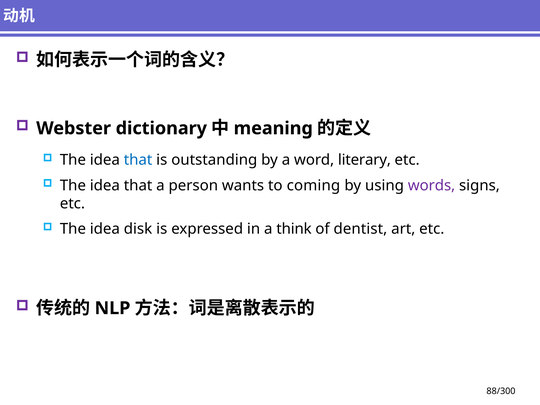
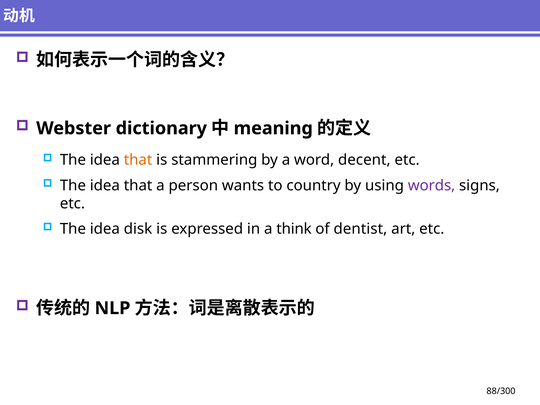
that at (138, 160) colour: blue -> orange
outstanding: outstanding -> stammering
literary: literary -> decent
coming: coming -> country
